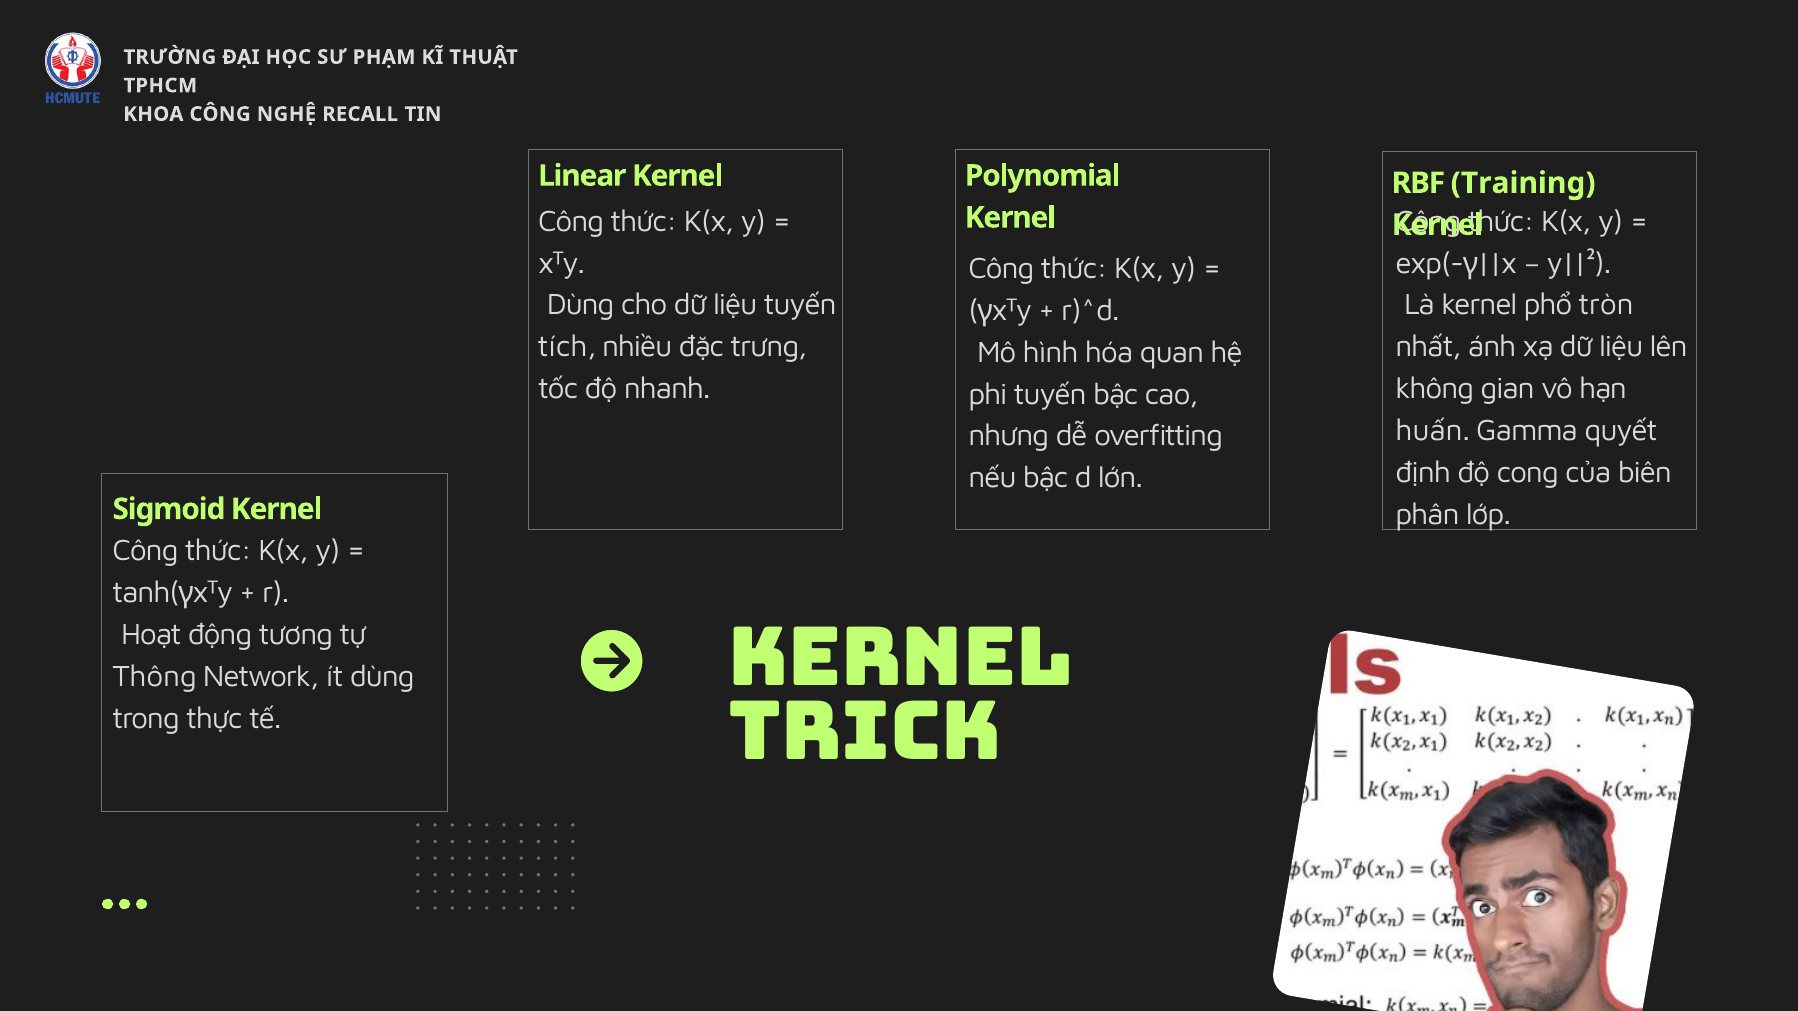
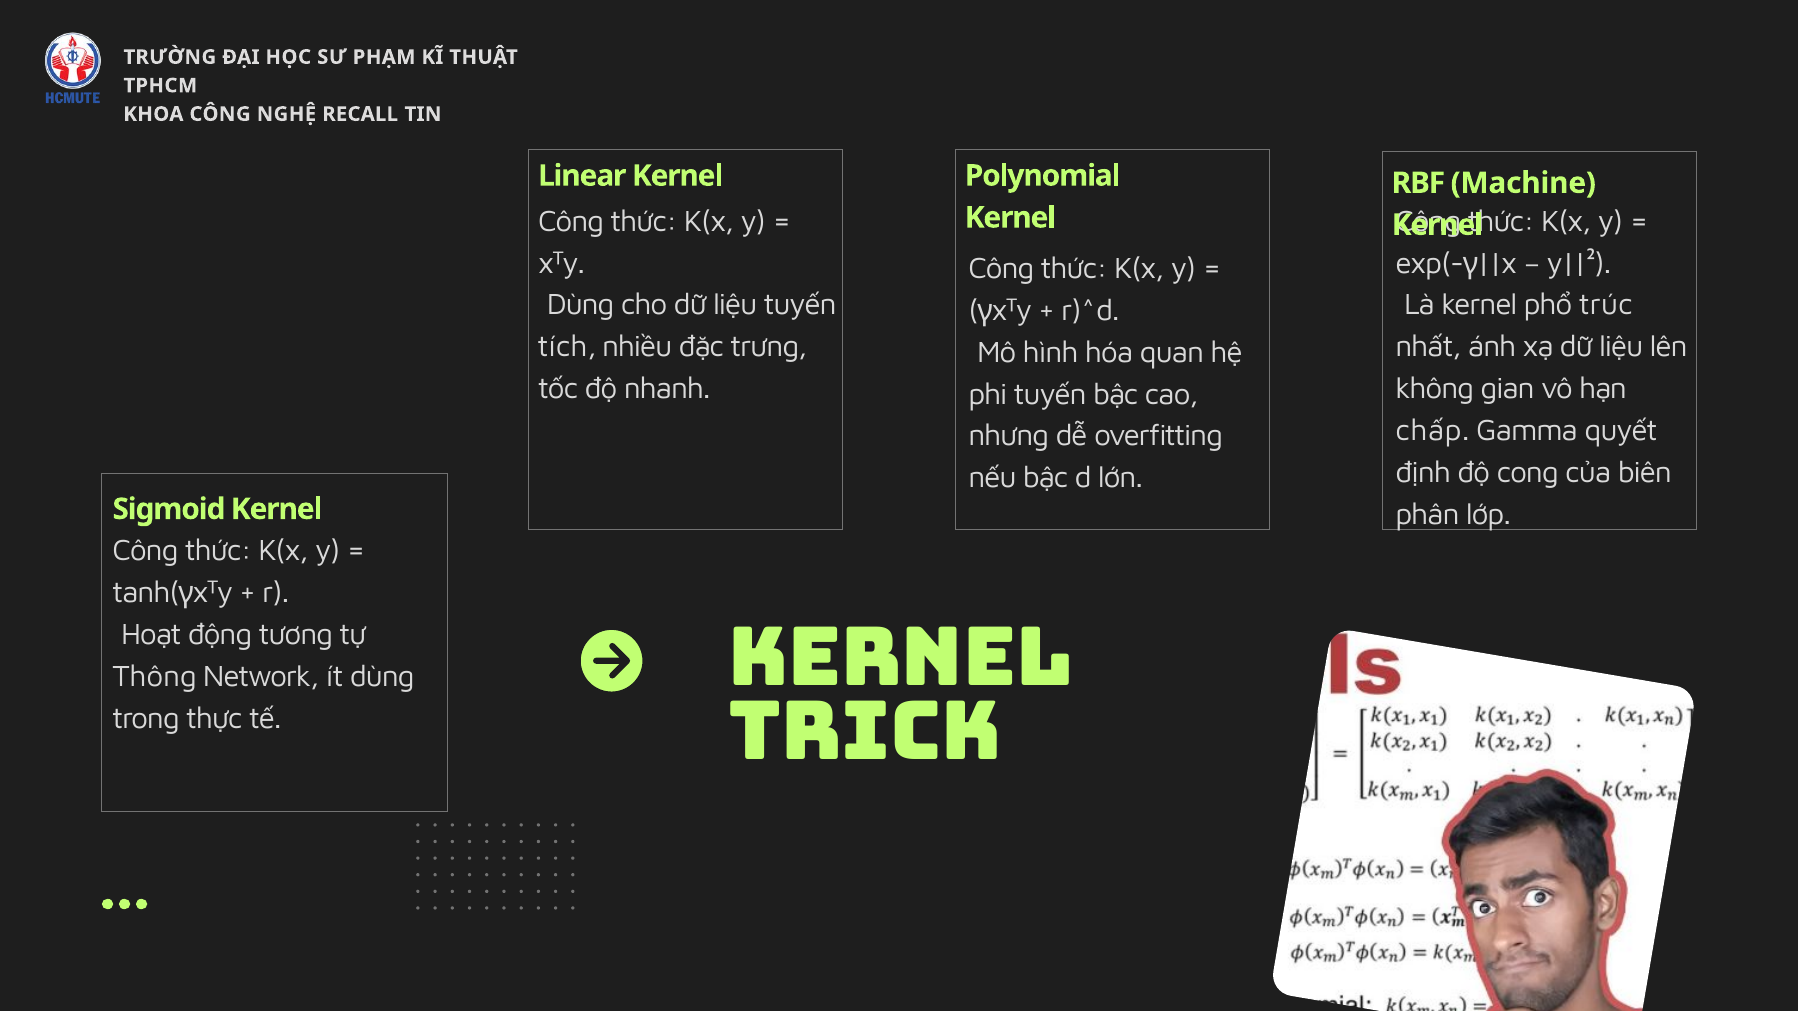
Training: Training -> Machine
tròn: tròn -> trúc
huấn: huấn -> chấp
